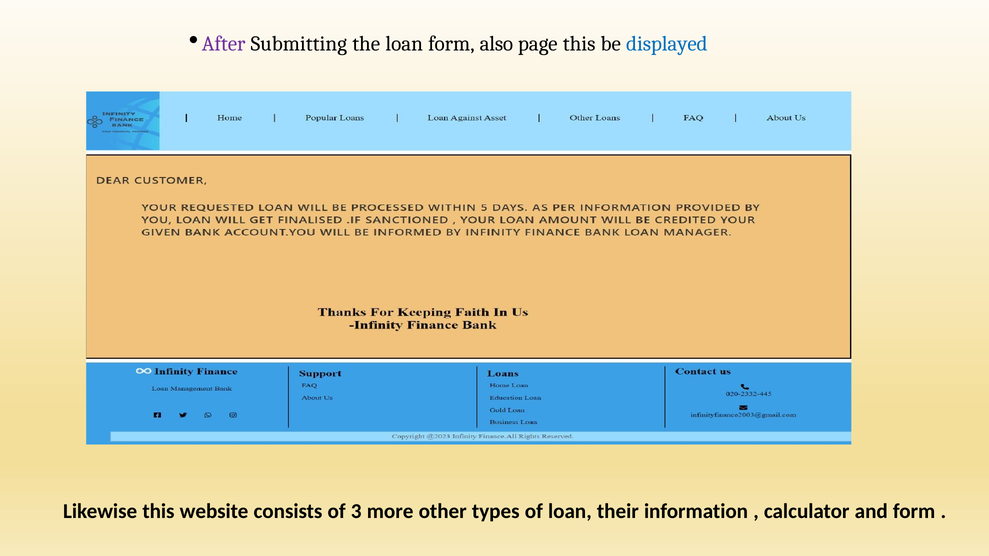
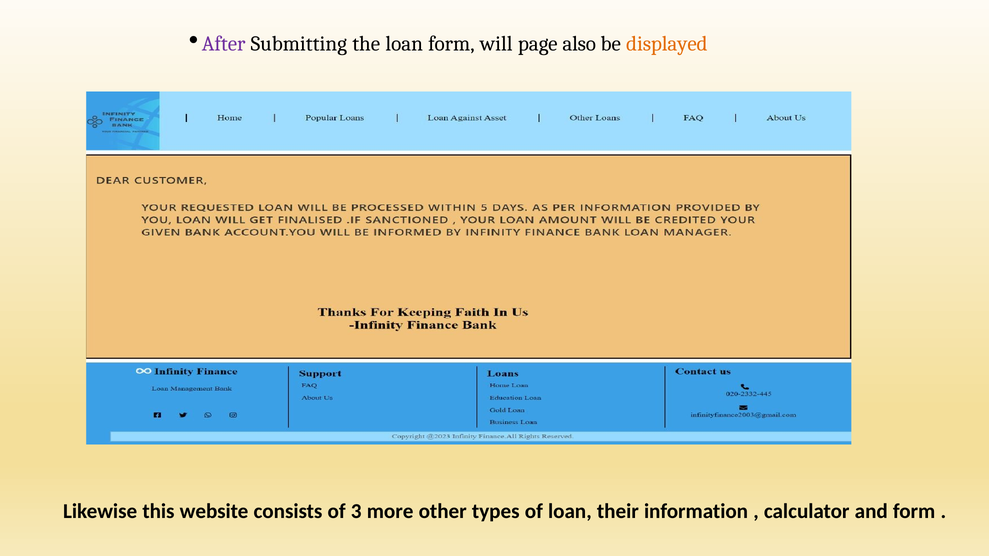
also: also -> will
page this: this -> also
displayed colour: blue -> orange
